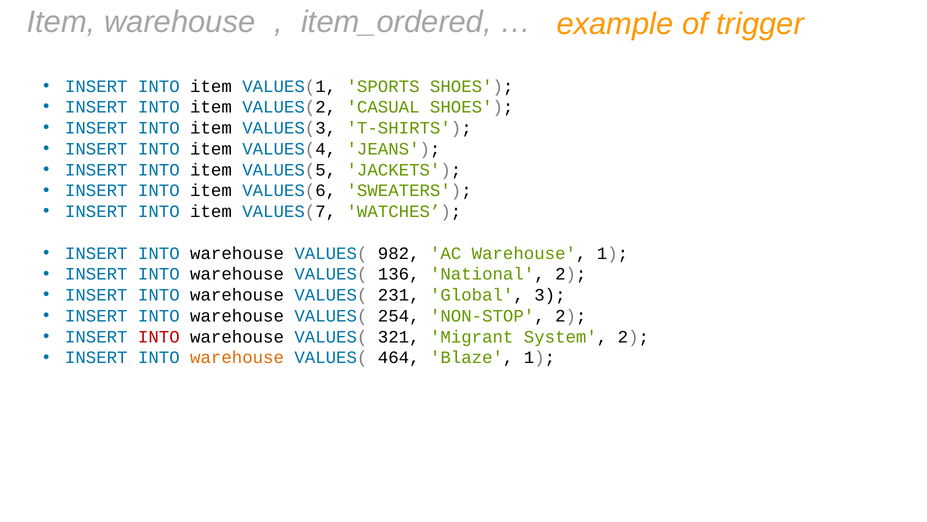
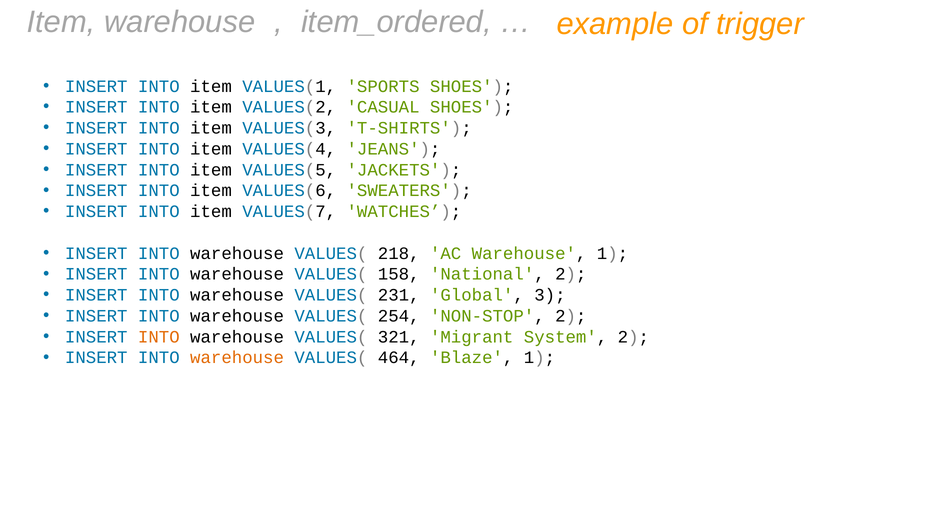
982: 982 -> 218
136: 136 -> 158
INTO at (159, 336) colour: red -> orange
